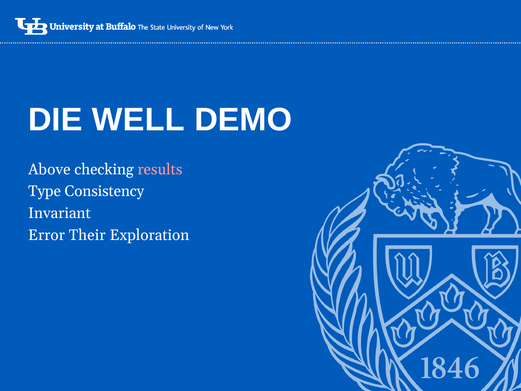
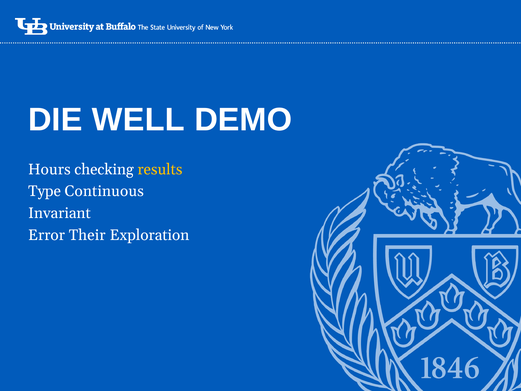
Above: Above -> Hours
results colour: pink -> yellow
Consistency: Consistency -> Continuous
